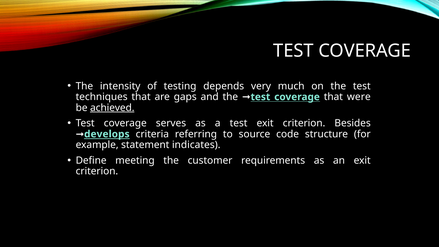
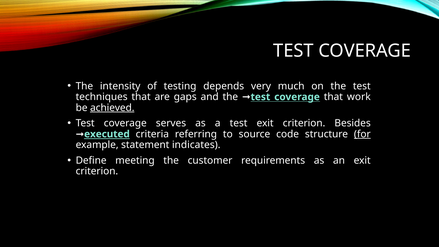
were: were -> work
develops: develops -> executed
for underline: none -> present
